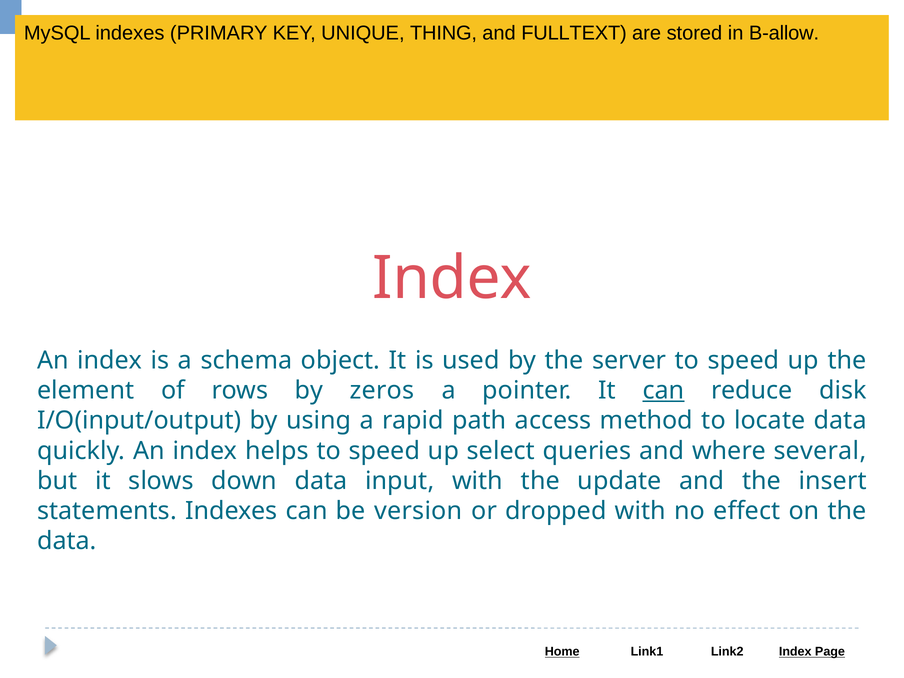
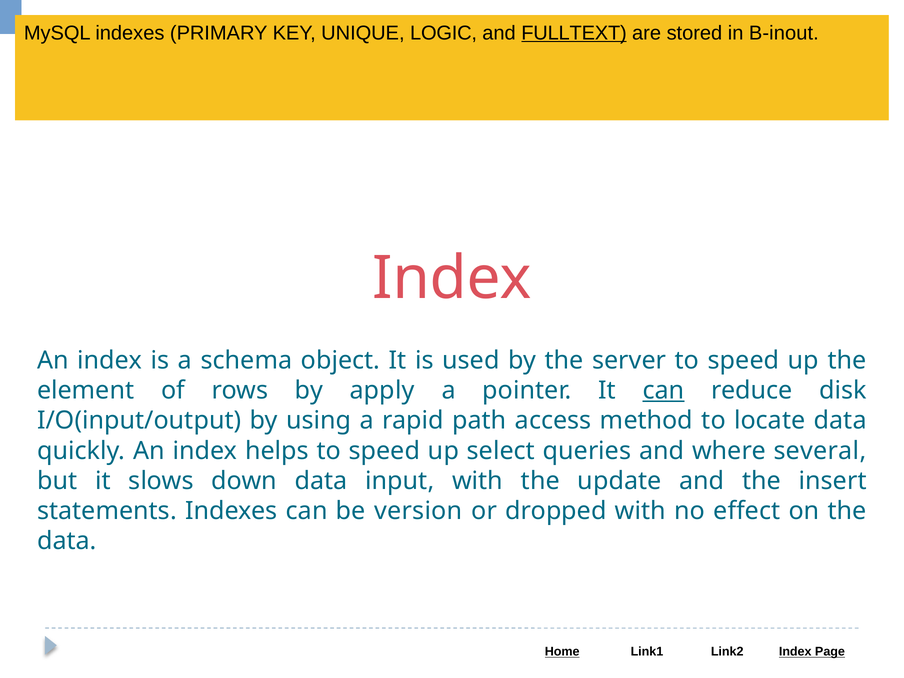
THING: THING -> LOGIC
FULLTEXT at (574, 33) underline: none -> present
B-allow: B-allow -> B-inout
zeros: zeros -> apply
